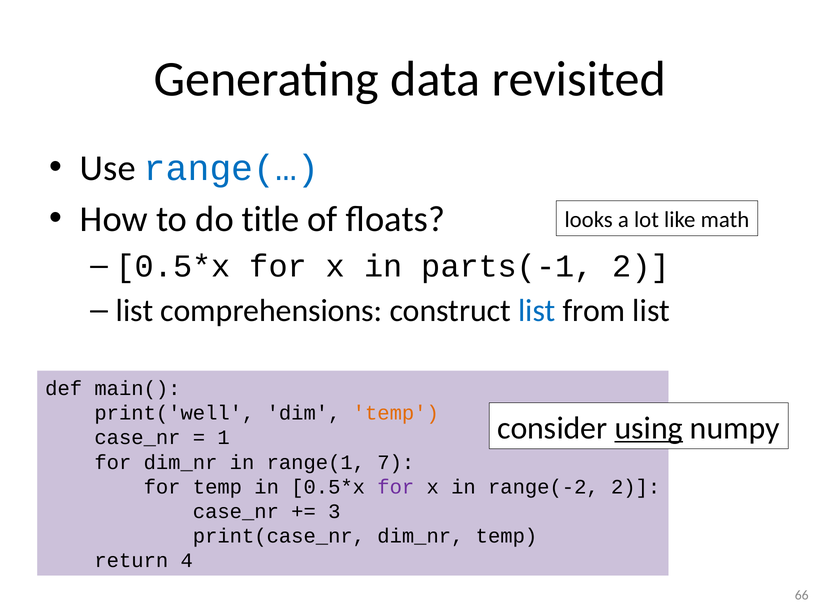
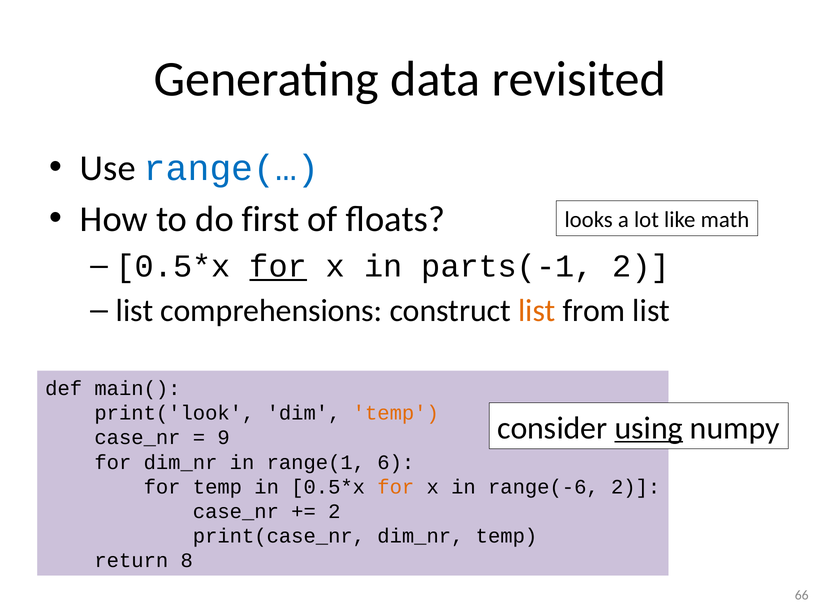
title: title -> first
for at (278, 266) underline: none -> present
list at (537, 311) colour: blue -> orange
print('well: print('well -> print('look
1: 1 -> 9
7: 7 -> 6
for at (396, 487) colour: purple -> orange
range(-2: range(-2 -> range(-6
3 at (334, 511): 3 -> 2
4: 4 -> 8
